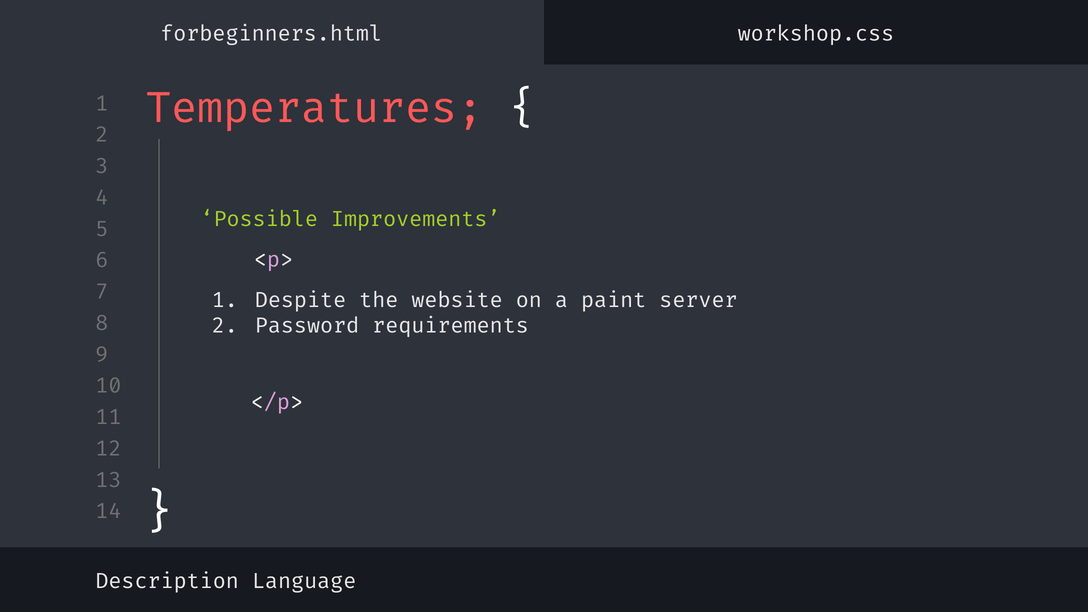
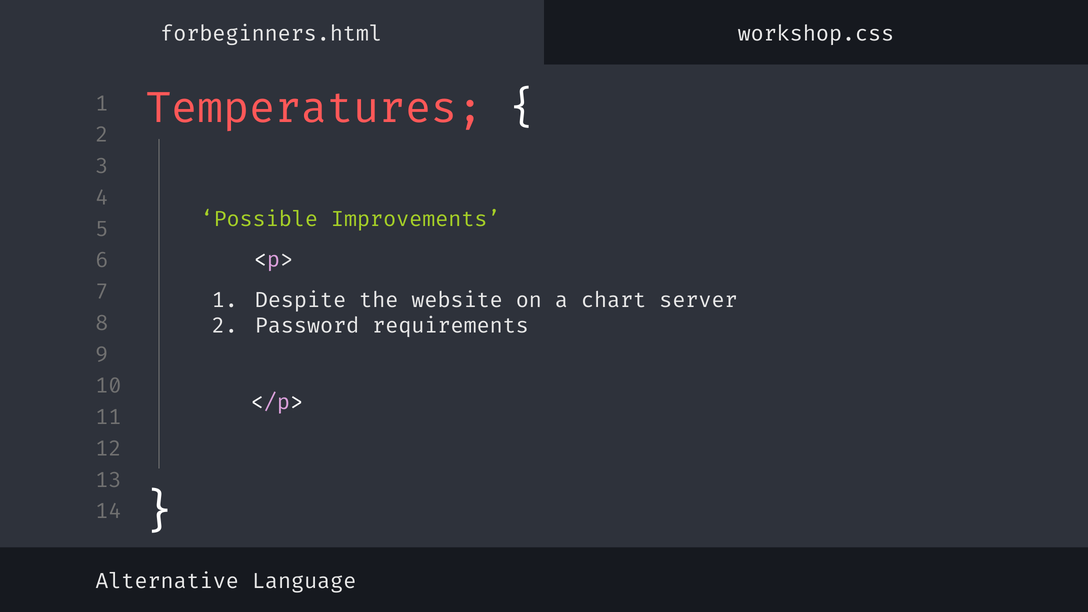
paint: paint -> chart
Description: Description -> Alternative
